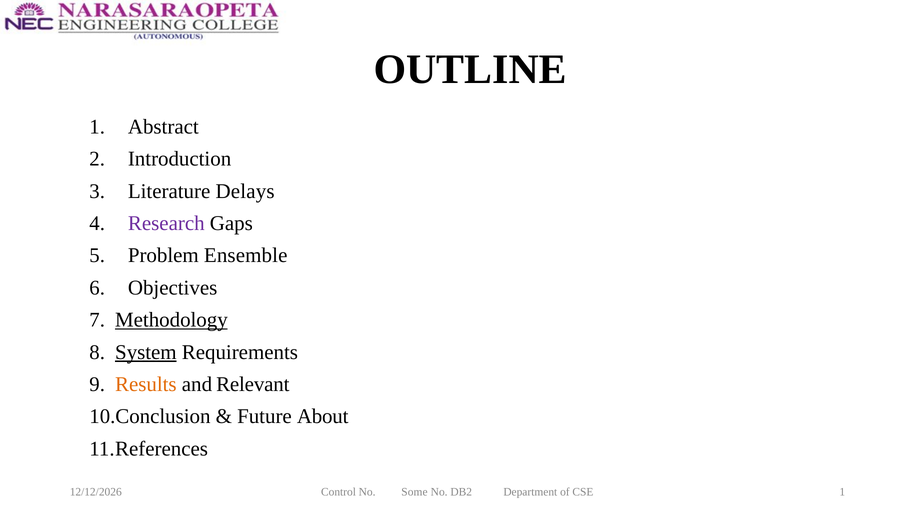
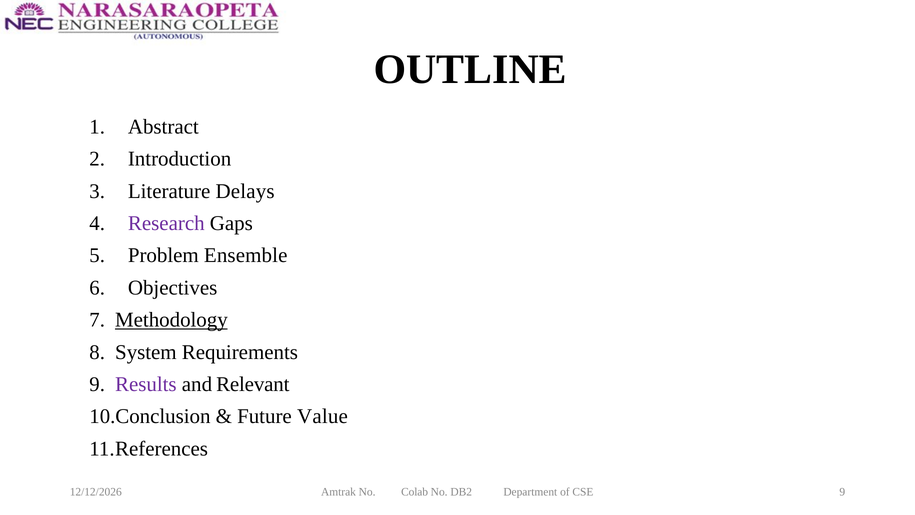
System underline: present -> none
Results colour: orange -> purple
About: About -> Value
Control: Control -> Amtrak
Some: Some -> Colab
CSE 1: 1 -> 9
